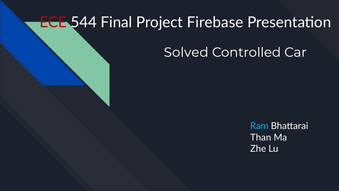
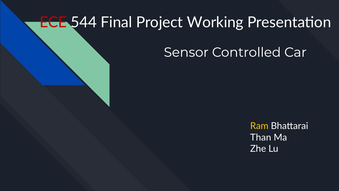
Firebase: Firebase -> Working
Solved: Solved -> Sensor
Ram colour: light blue -> yellow
